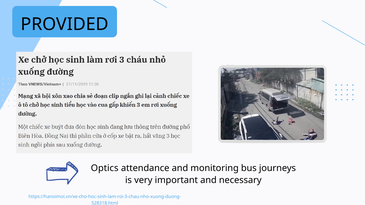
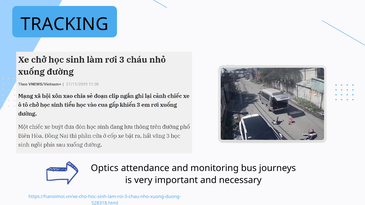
PROVIDED: PROVIDED -> TRACKING
